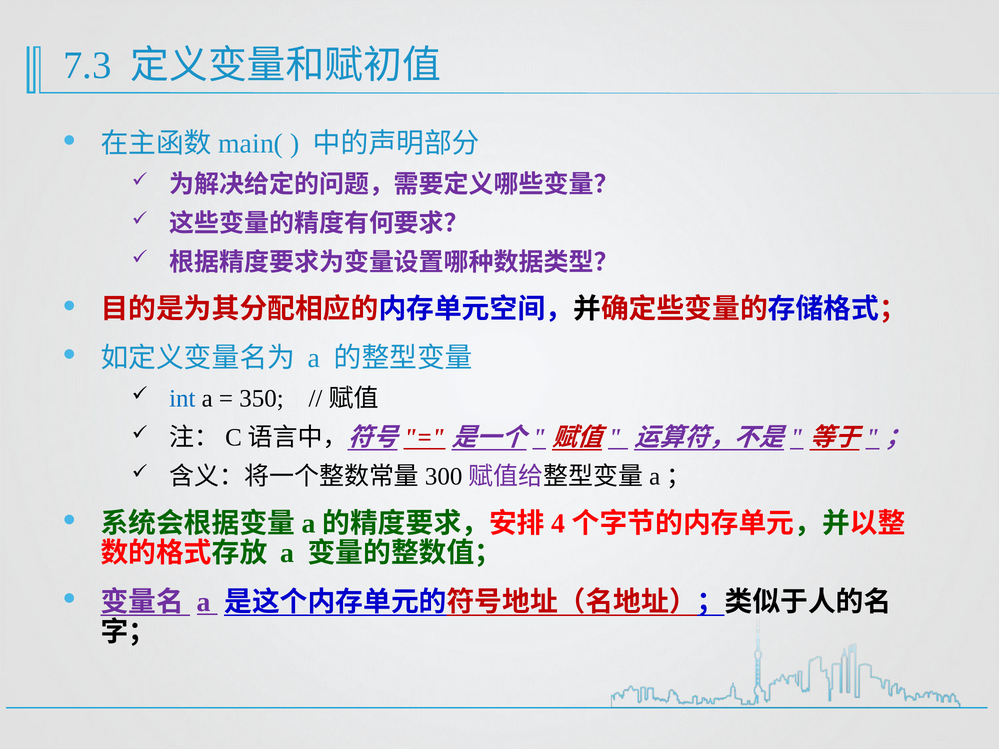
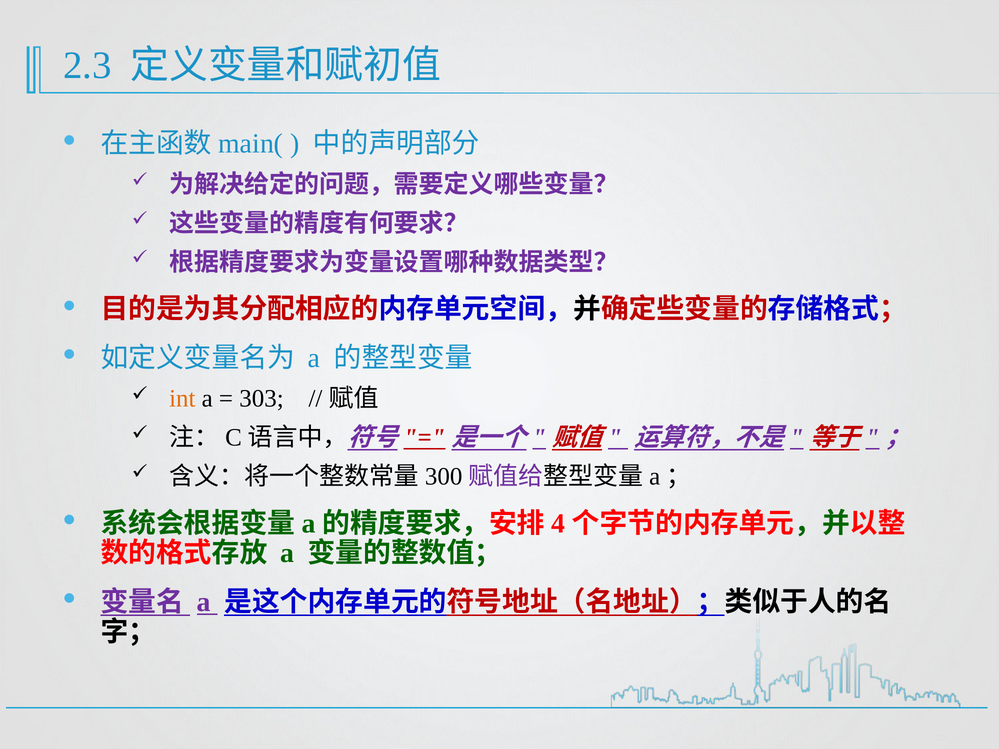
7.3: 7.3 -> 2.3
int colour: blue -> orange
350: 350 -> 303
